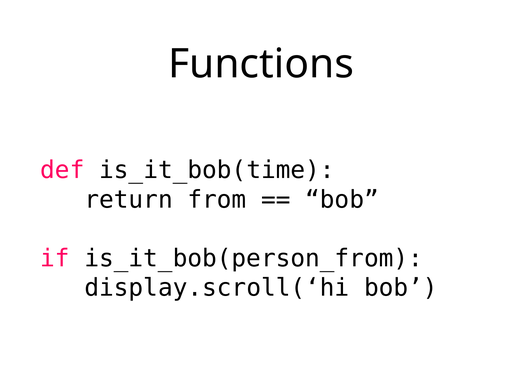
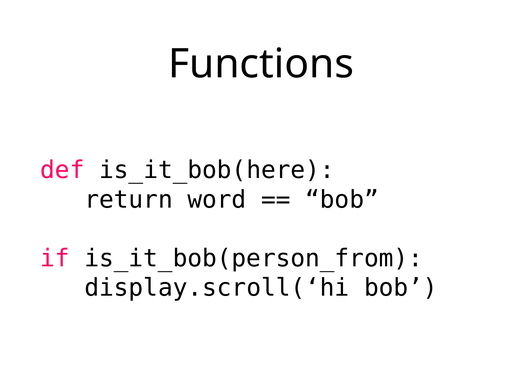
is_it_bob(time: is_it_bob(time -> is_it_bob(here
from: from -> word
